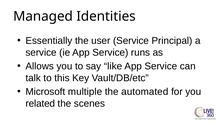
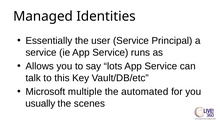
like: like -> lots
related: related -> usually
